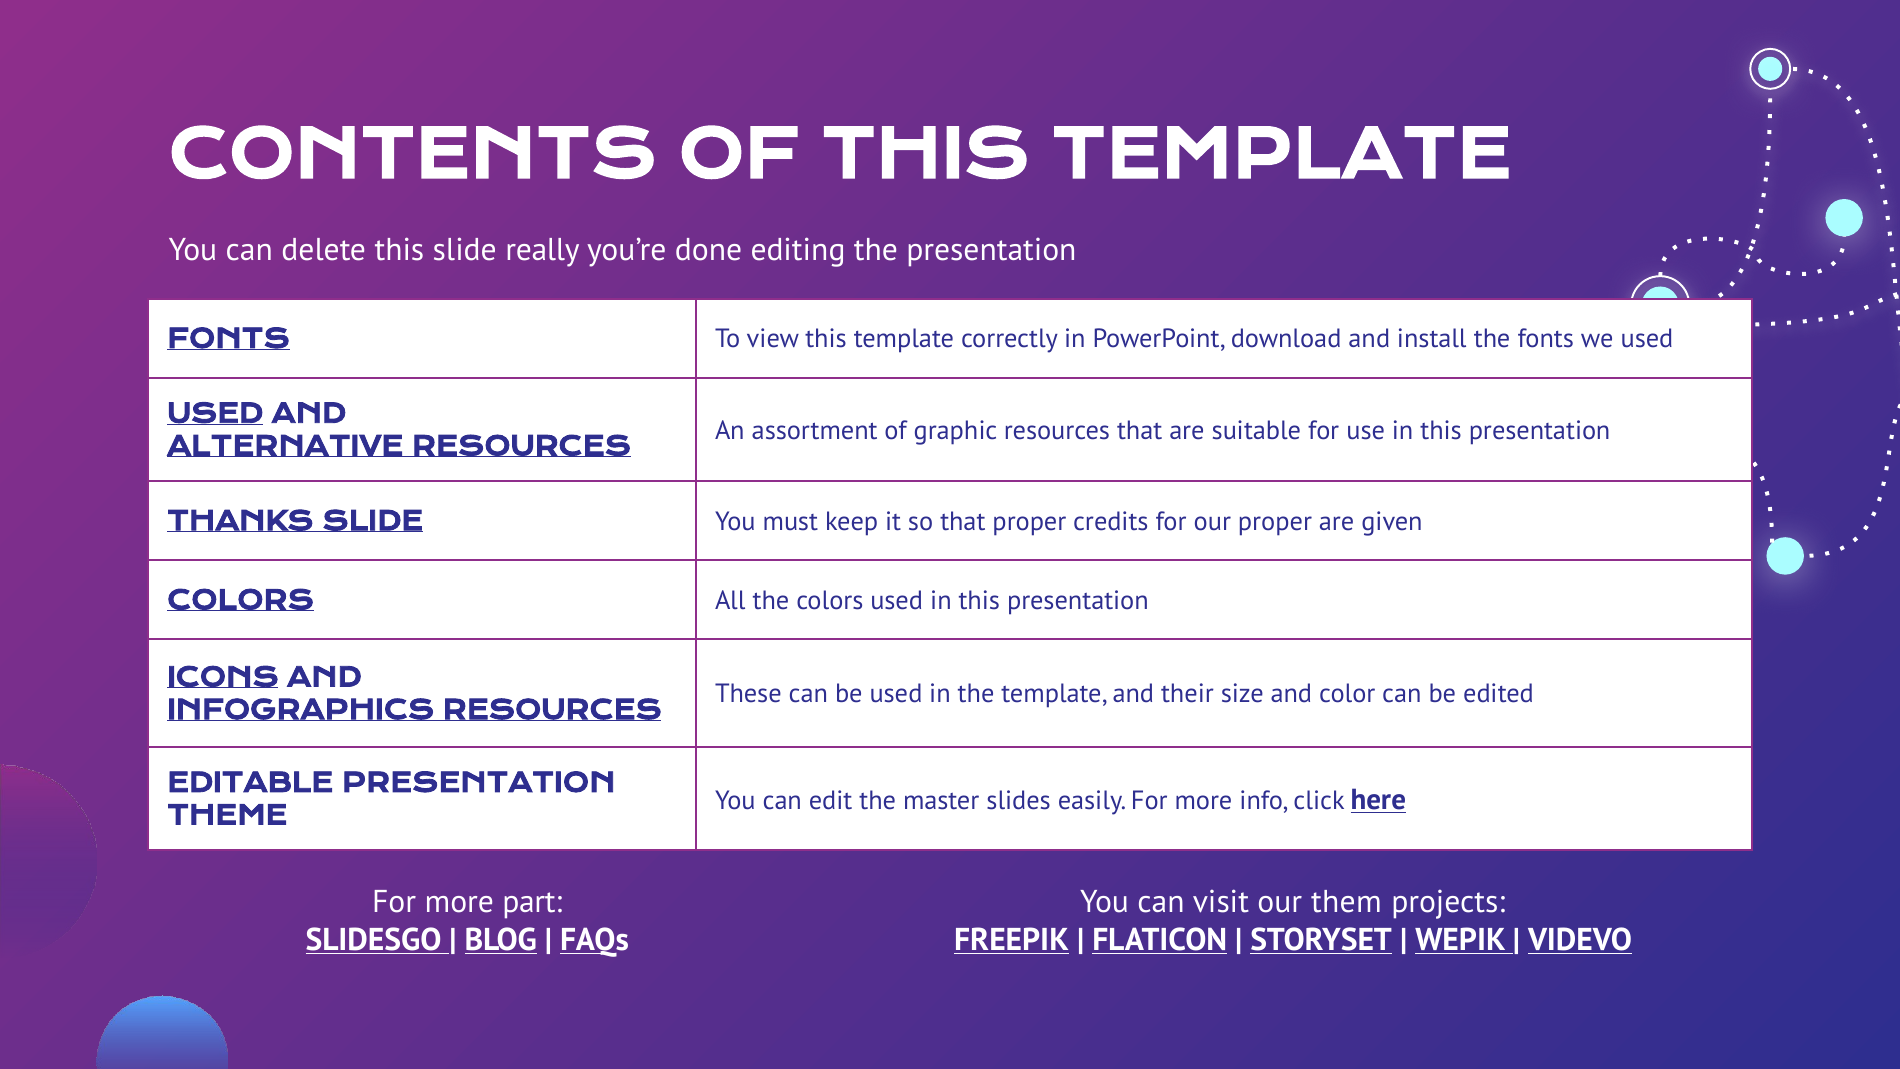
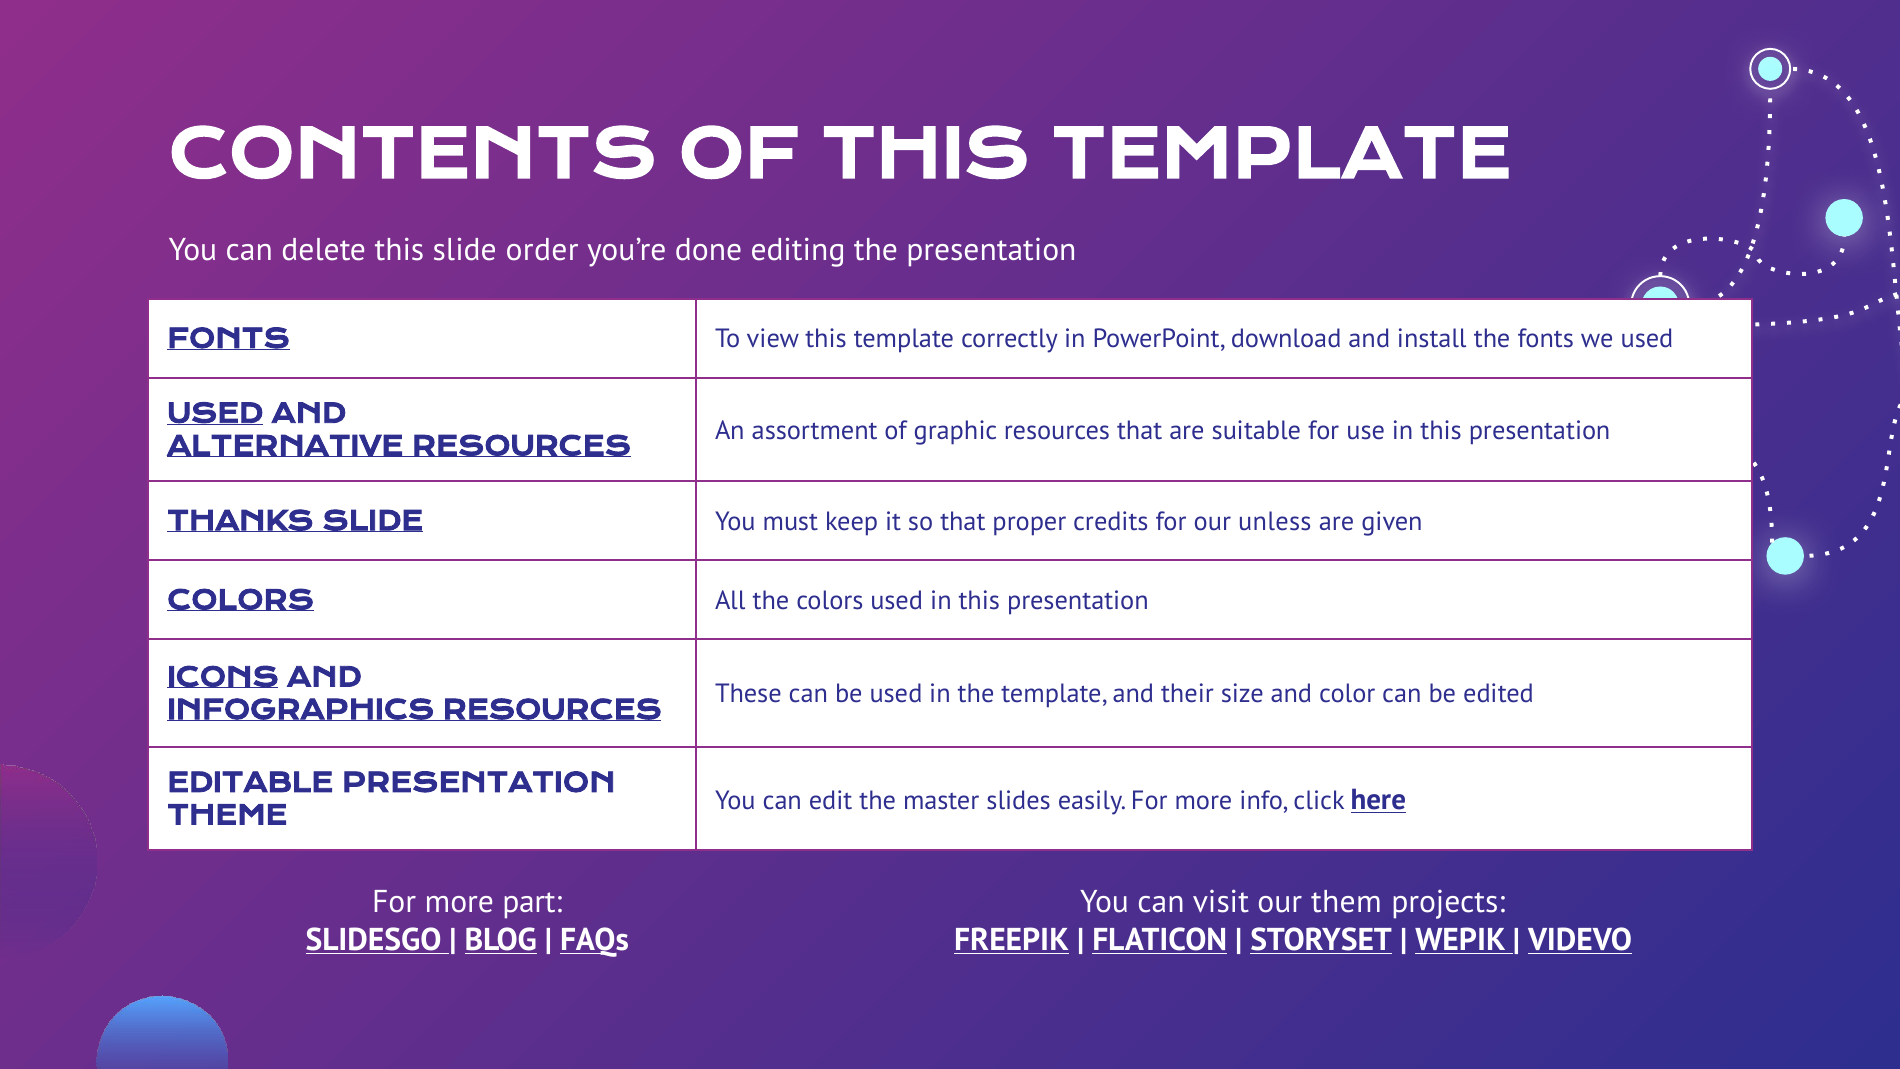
really: really -> order
our proper: proper -> unless
